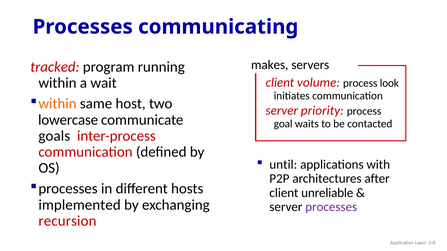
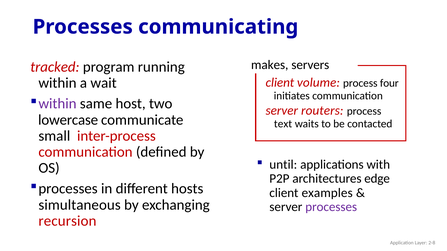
look: look -> four
within at (57, 104) colour: orange -> purple
priority: priority -> routers
goal: goal -> text
goals: goals -> small
after: after -> edge
unreliable: unreliable -> examples
implemented: implemented -> simultaneous
